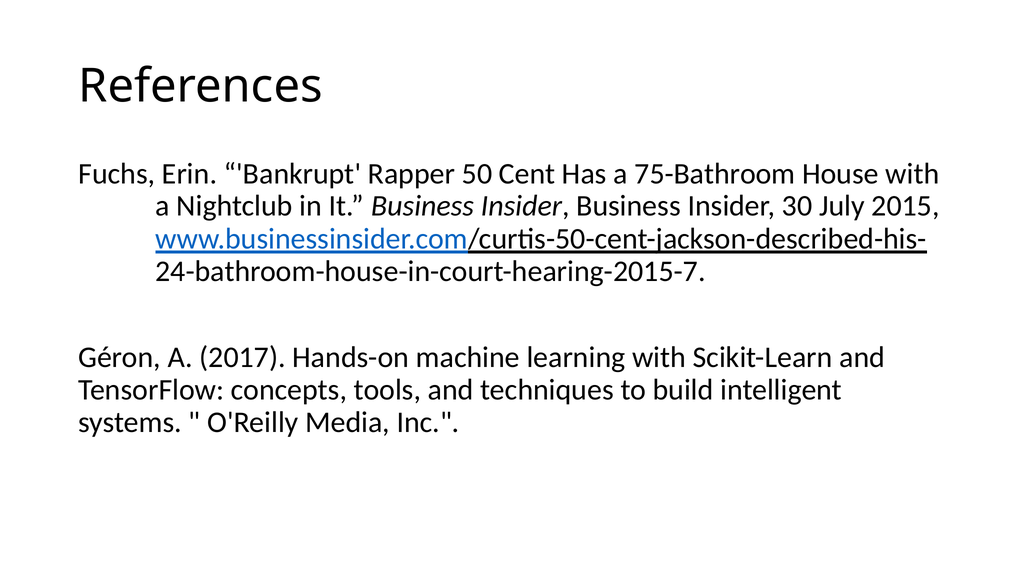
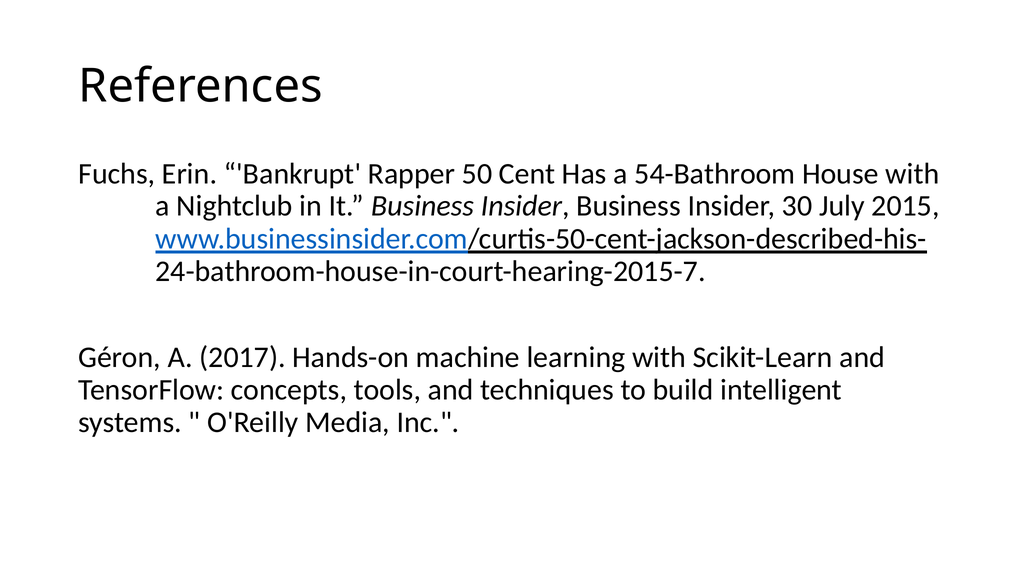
75-Bathroom: 75-Bathroom -> 54-Bathroom
